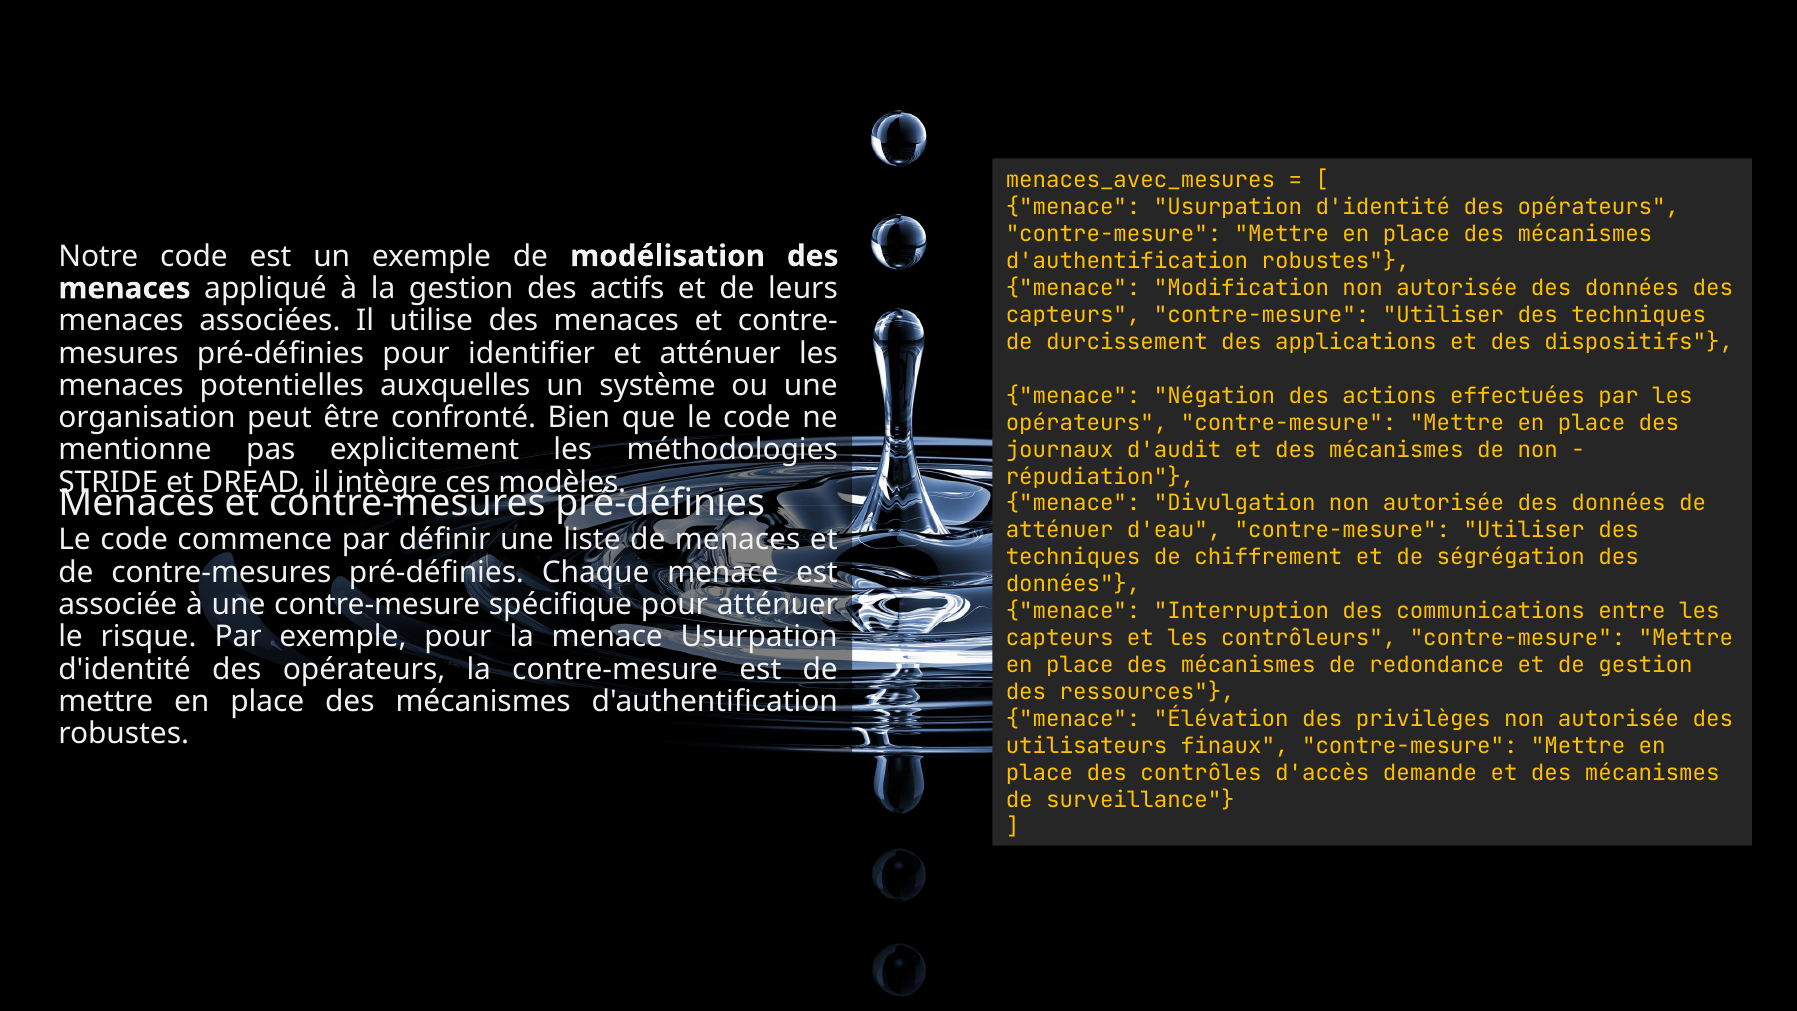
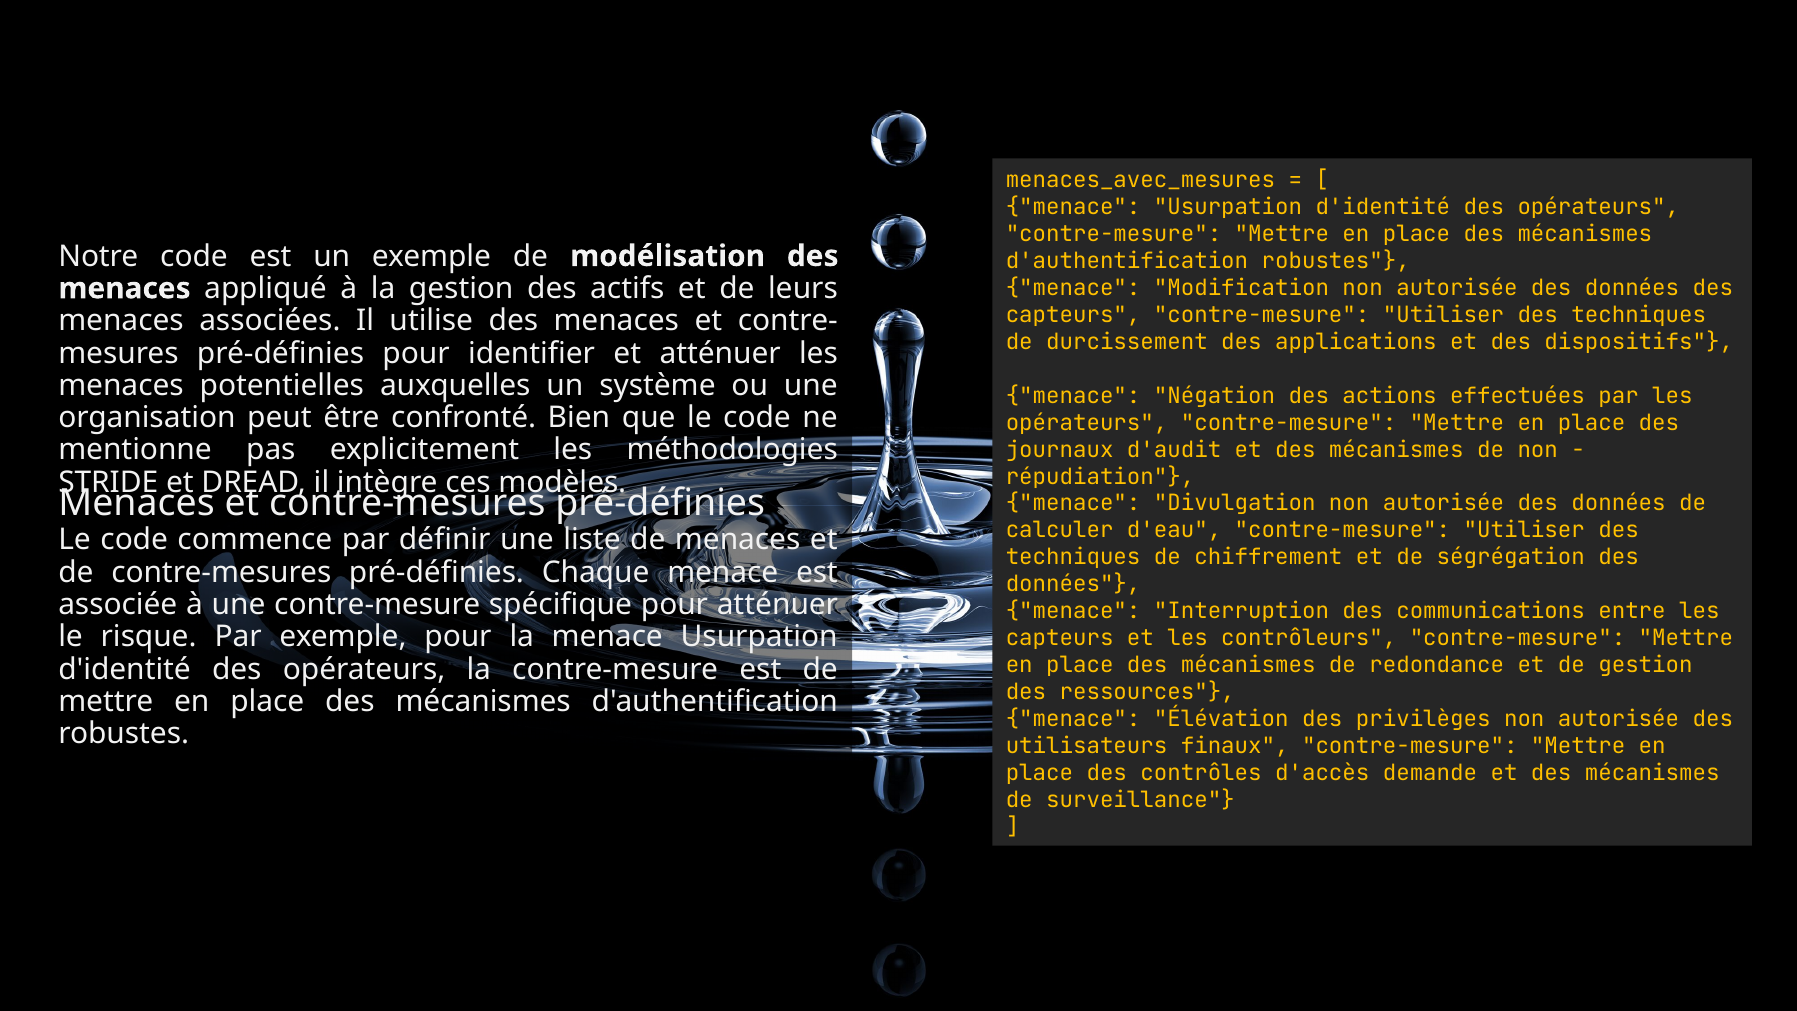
atténuer at (1060, 530): atténuer -> calculer
